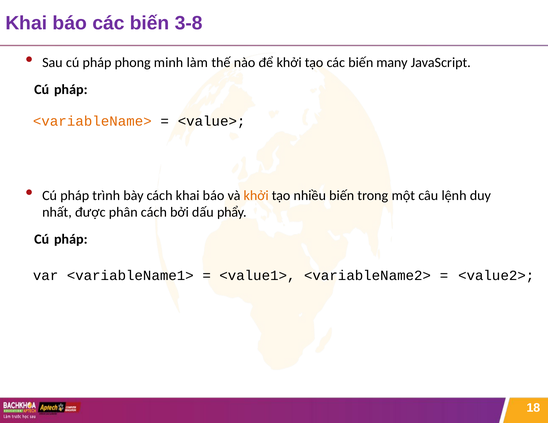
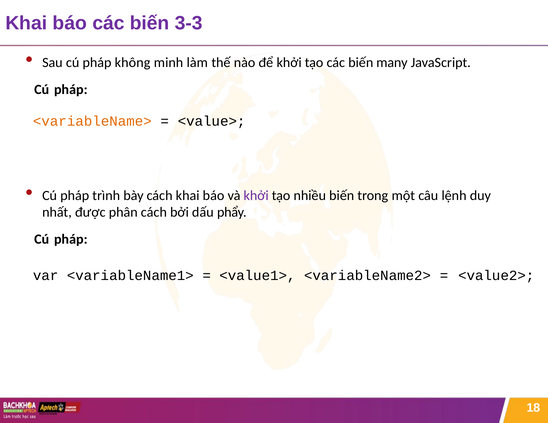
3-8: 3-8 -> 3-3
phong: phong -> không
khởi at (256, 196) colour: orange -> purple
